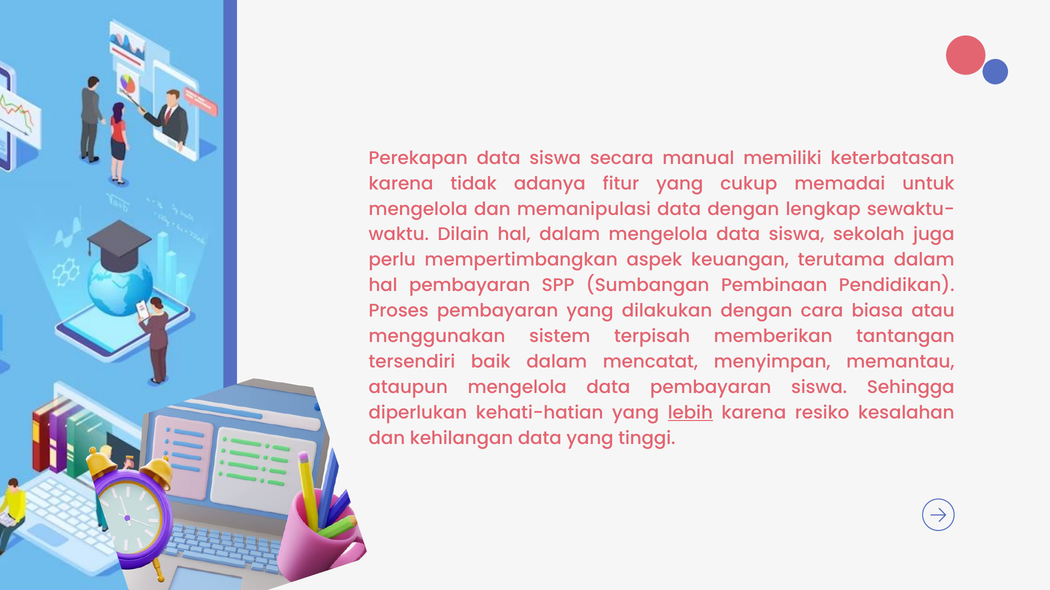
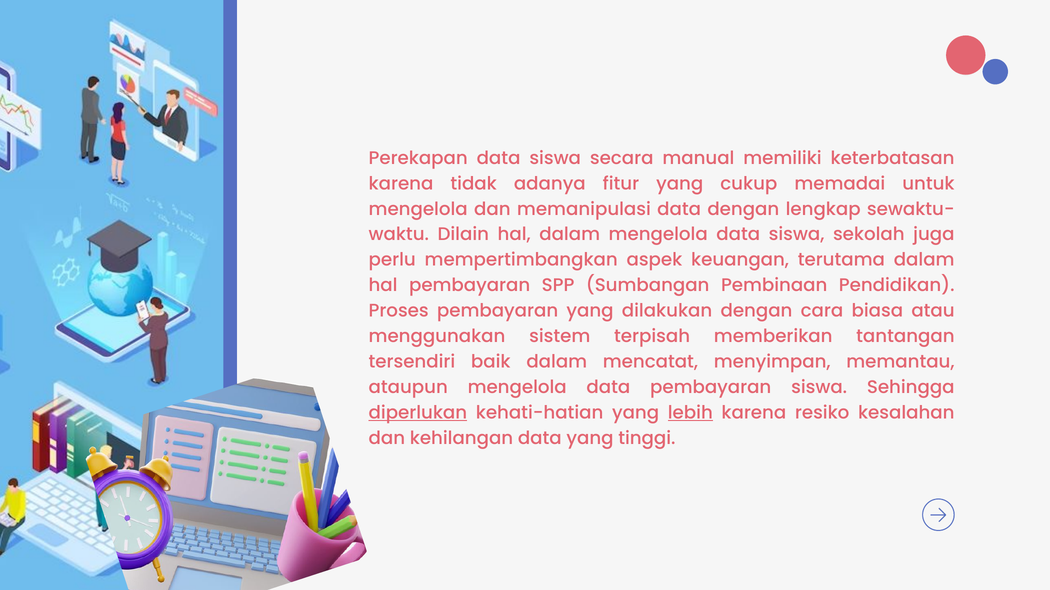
diperlukan underline: none -> present
